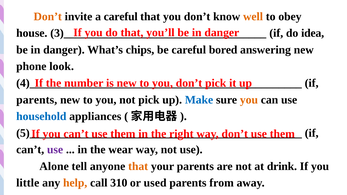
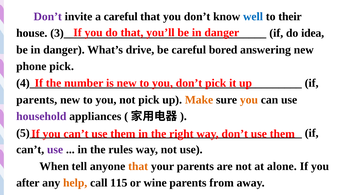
Don’t at (48, 16) colour: orange -> purple
well colour: orange -> blue
obey: obey -> their
chips: chips -> drive
phone look: look -> pick
Make colour: blue -> orange
household colour: blue -> purple
wear: wear -> rules
Alone: Alone -> When
drink: drink -> alone
little: little -> after
310: 310 -> 115
used: used -> wine
